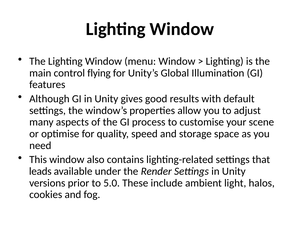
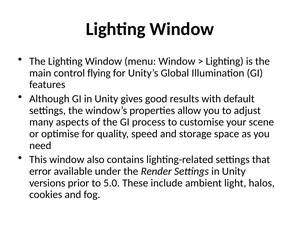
leads: leads -> error
